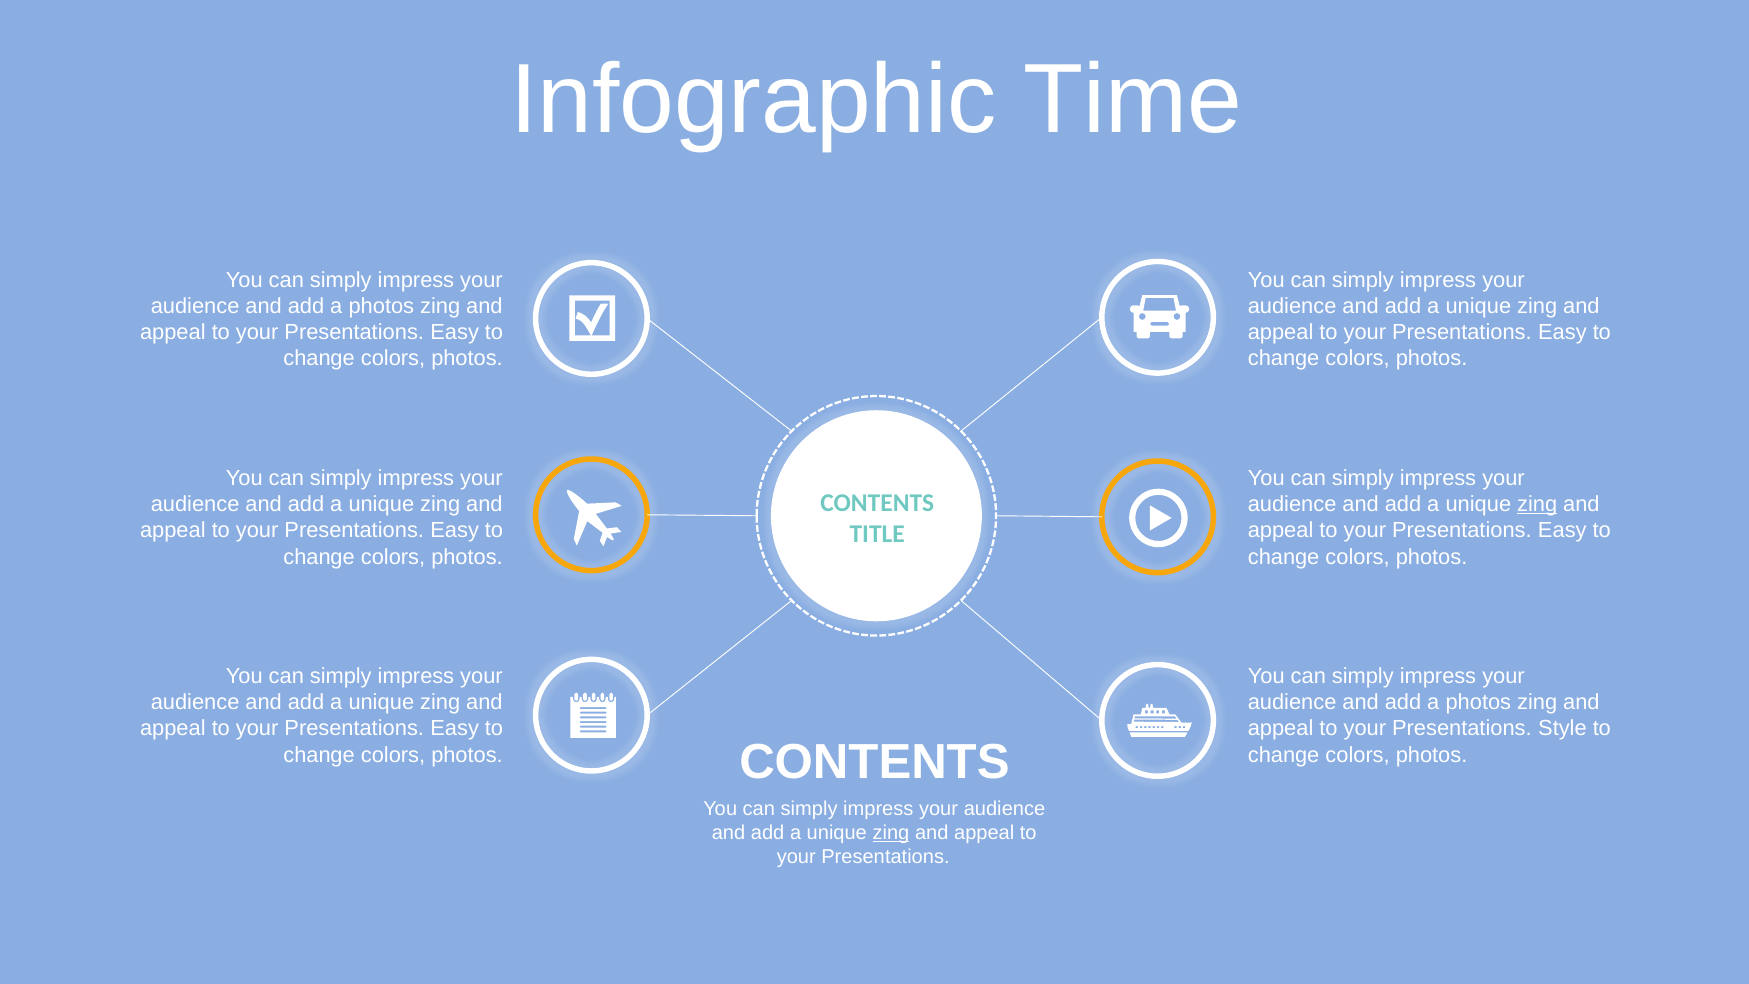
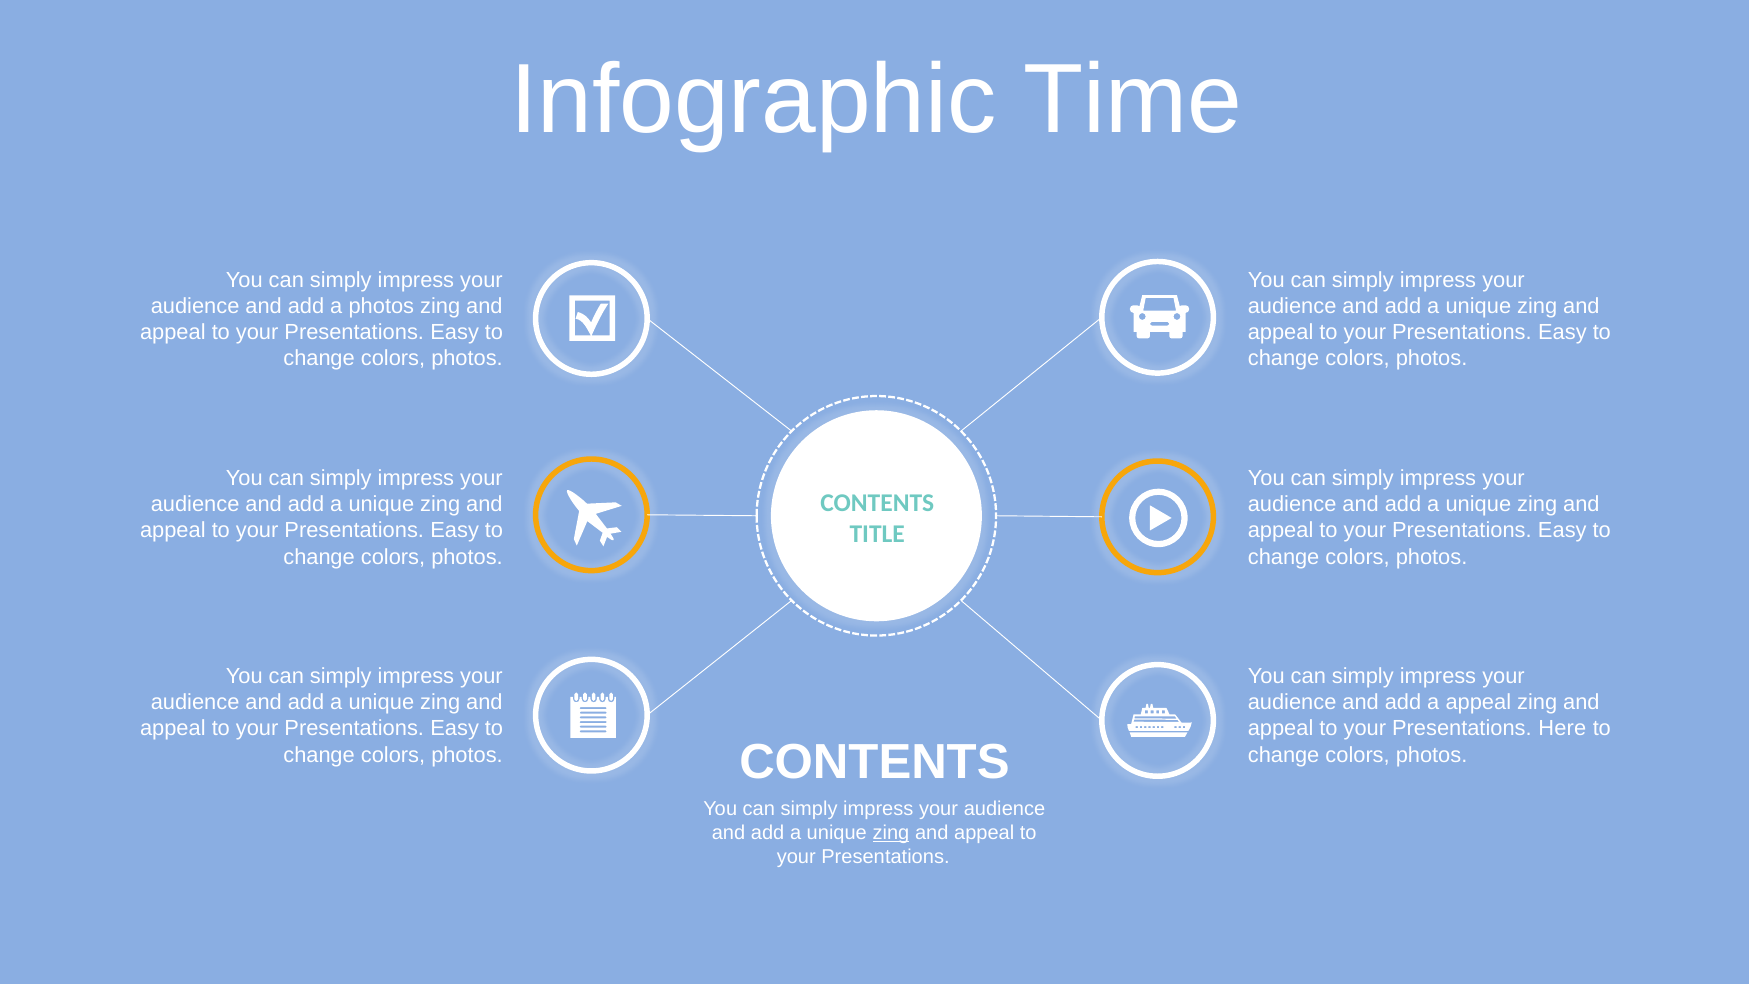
zing at (1537, 504) underline: present -> none
photos at (1478, 702): photos -> appeal
Style: Style -> Here
